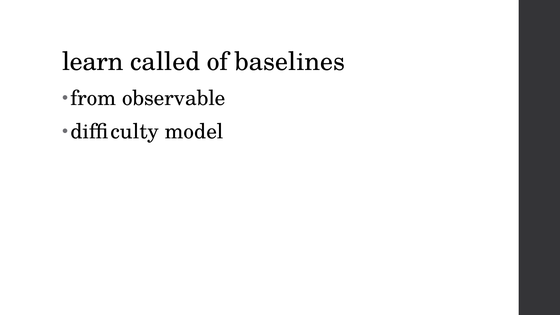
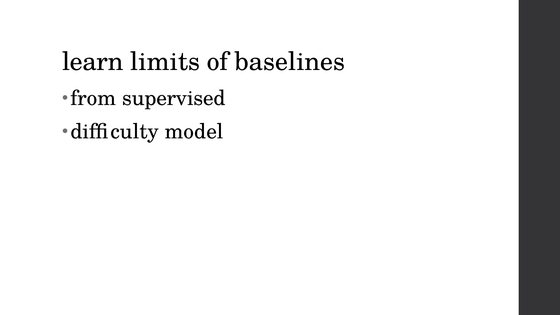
called: called -> limits
observable: observable -> supervised
